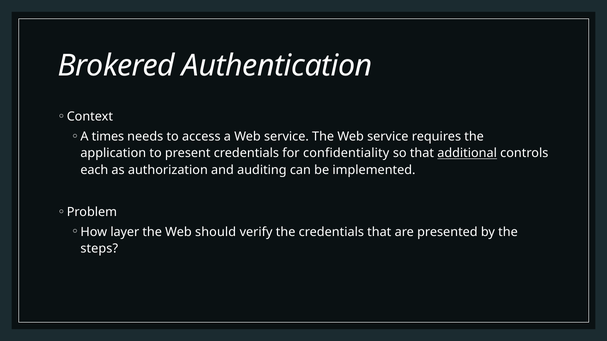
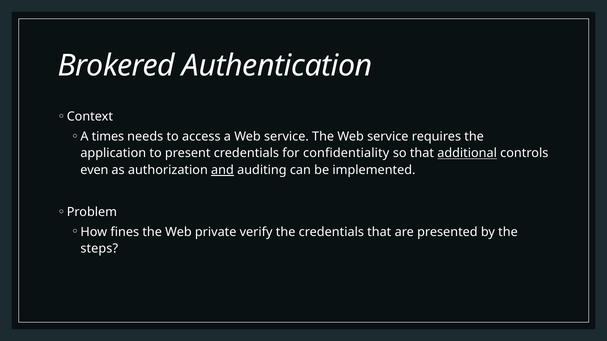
each: each -> even
and underline: none -> present
layer: layer -> fines
should: should -> private
